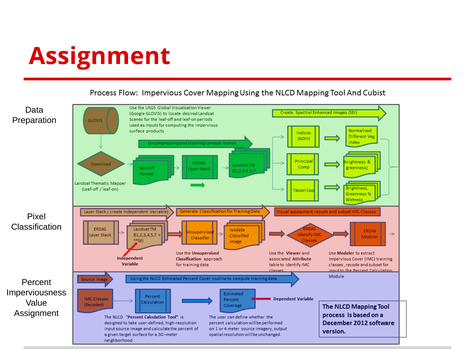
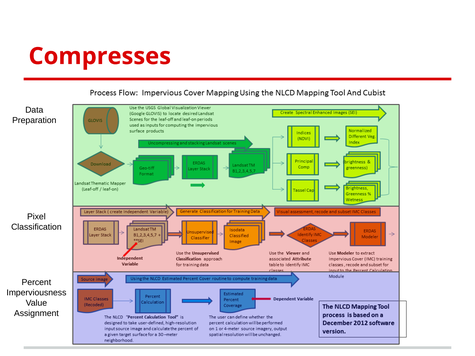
Assignment at (100, 56): Assignment -> Compresses
